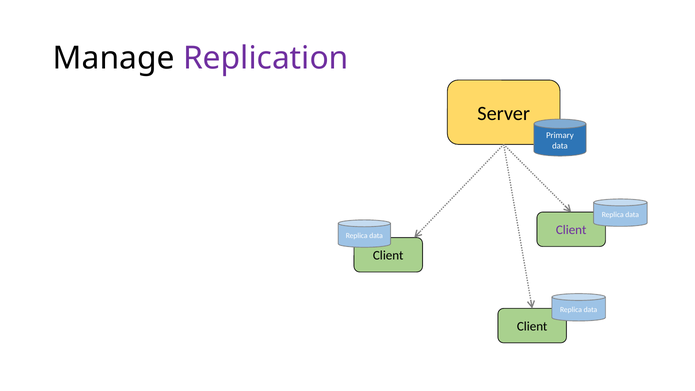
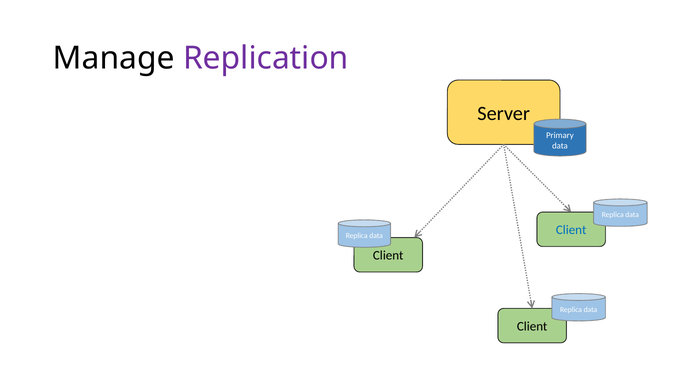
Client at (571, 230) colour: purple -> blue
